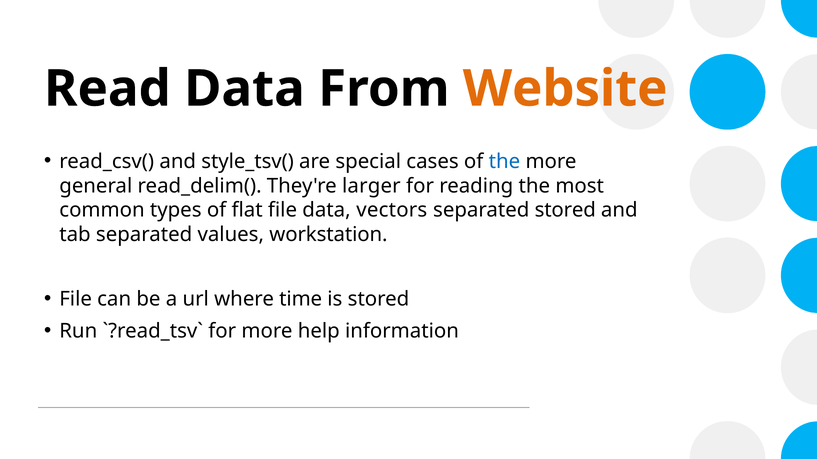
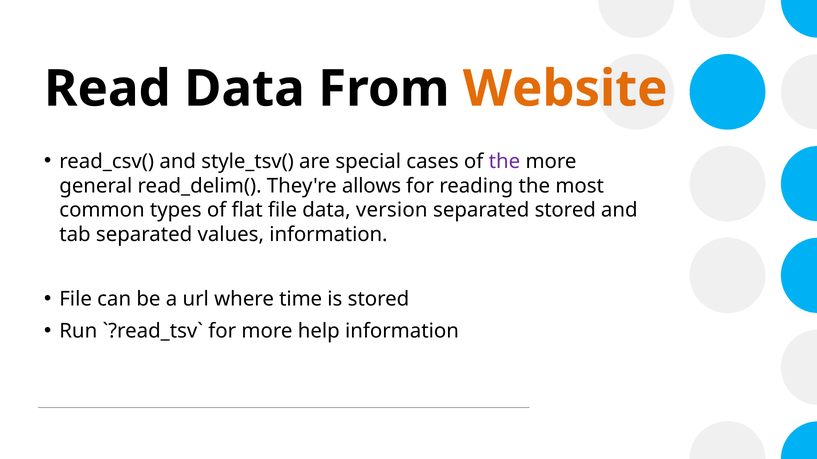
the at (504, 161) colour: blue -> purple
larger: larger -> allows
vectors: vectors -> version
values workstation: workstation -> information
